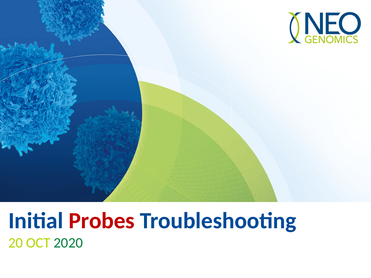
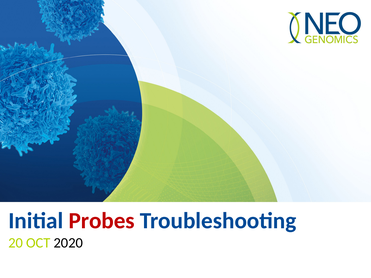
2020 colour: green -> black
